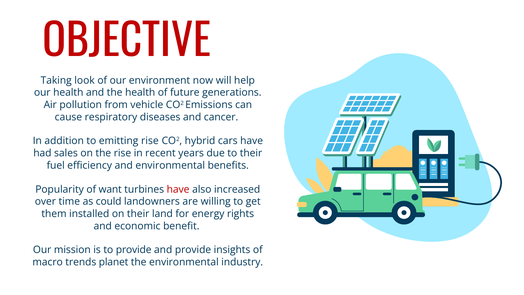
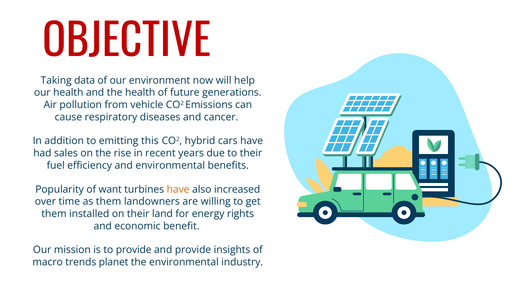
look: look -> data
emitting rise: rise -> this
have at (178, 189) colour: red -> orange
as could: could -> them
